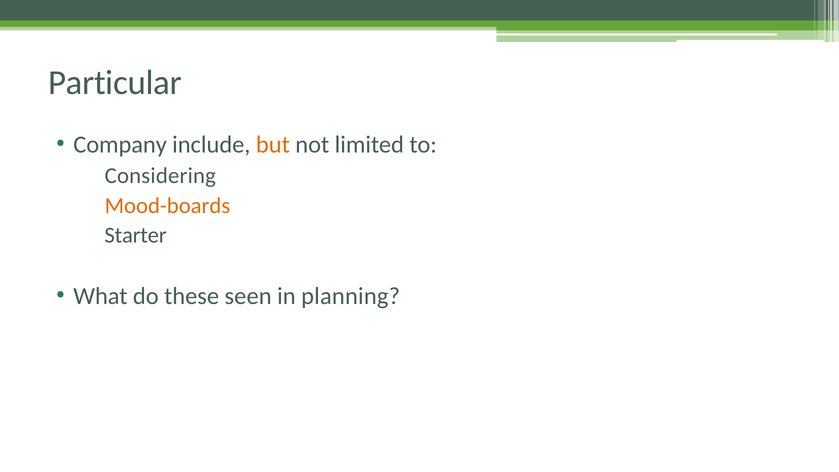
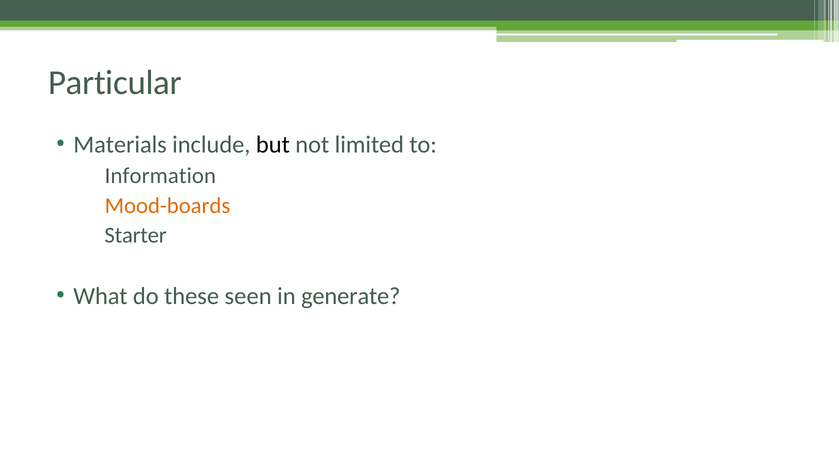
Company: Company -> Materials
but colour: orange -> black
Considering: Considering -> Information
planning: planning -> generate
